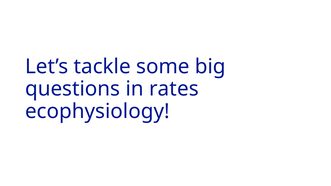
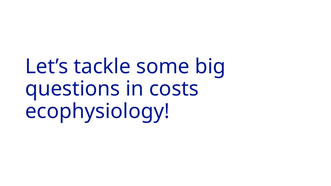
rates: rates -> costs
